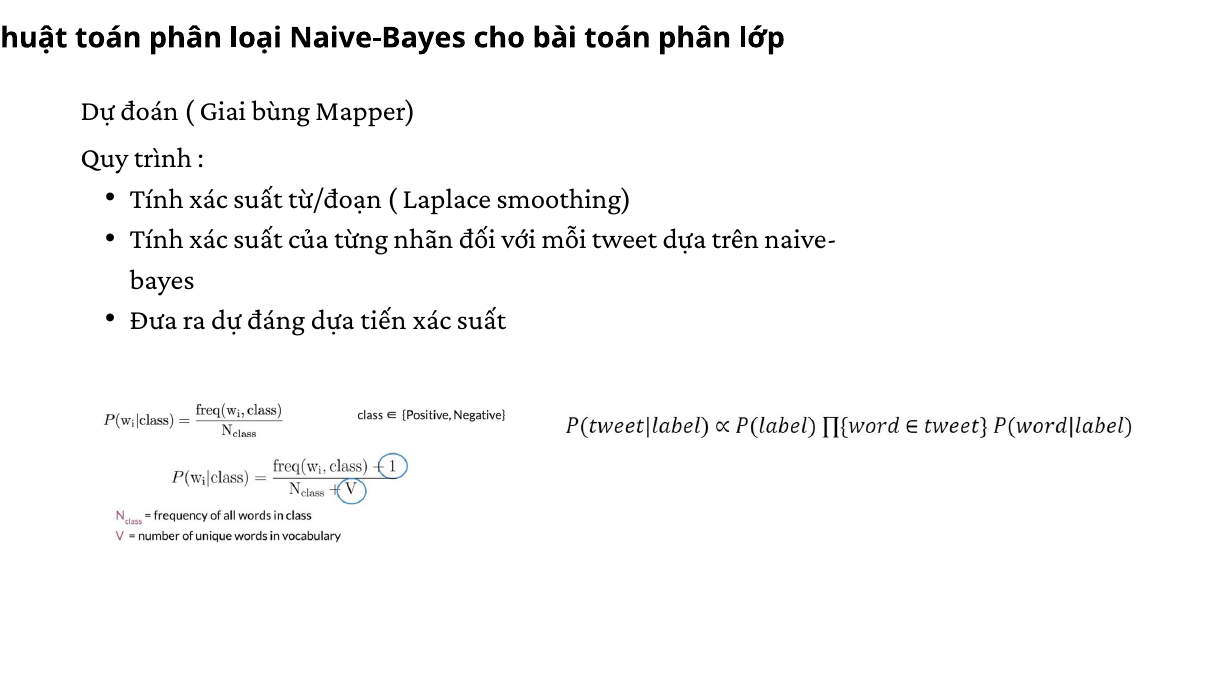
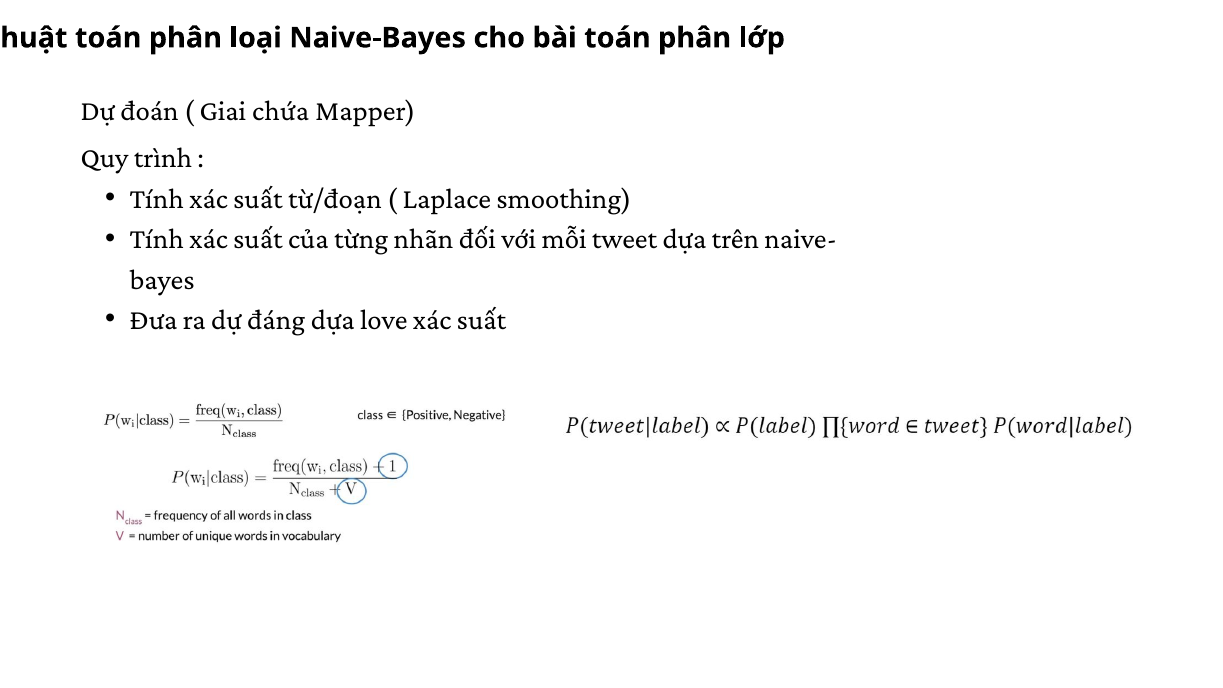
bùng: bùng -> chứa
tiến: tiến -> love
